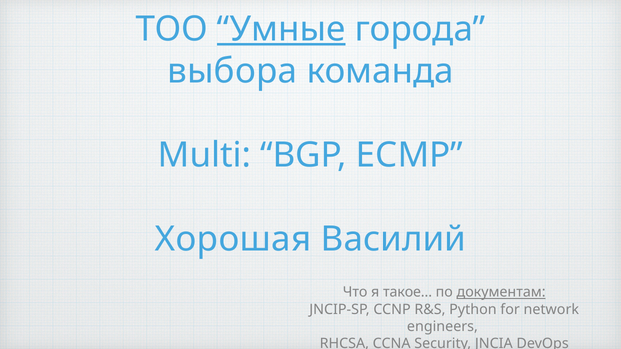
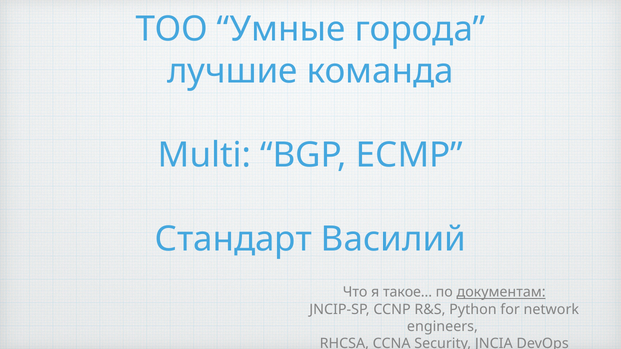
Умные underline: present -> none
выбора: выбора -> лучшие
Хорошая: Хорошая -> Стандарт
